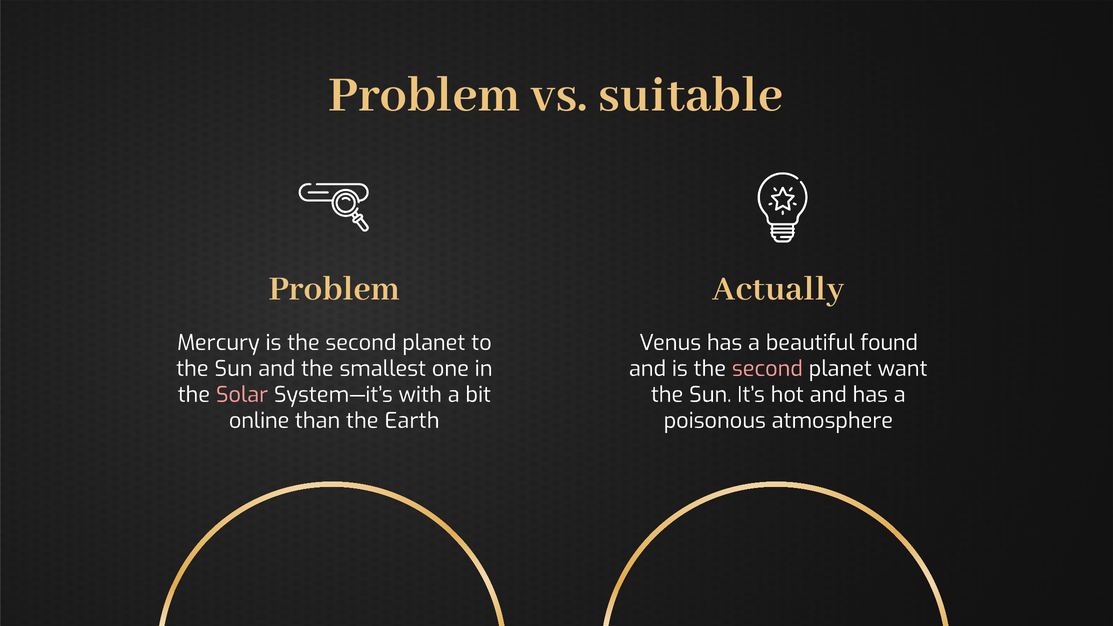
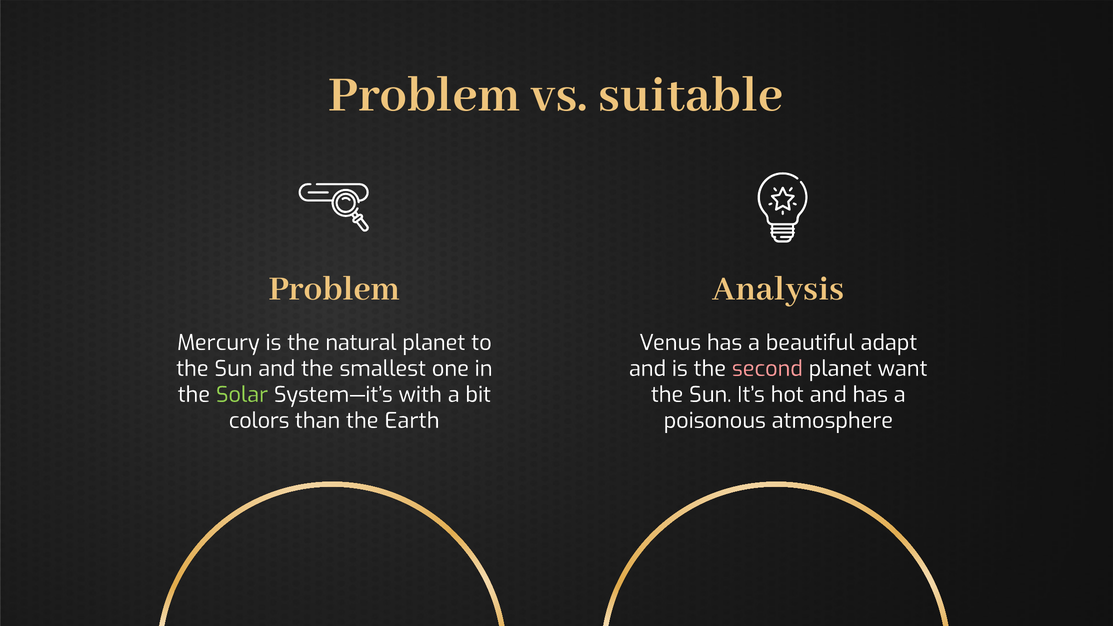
Actually: Actually -> Analysis
Mercury is the second: second -> natural
found: found -> adapt
Solar colour: pink -> light green
online: online -> colors
